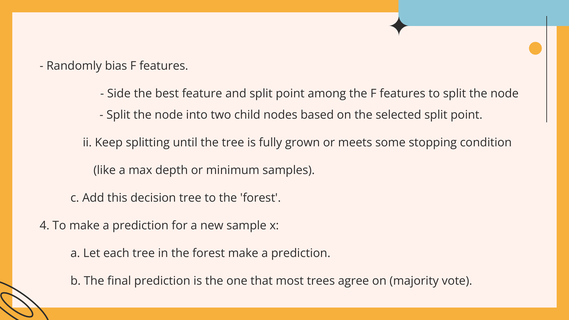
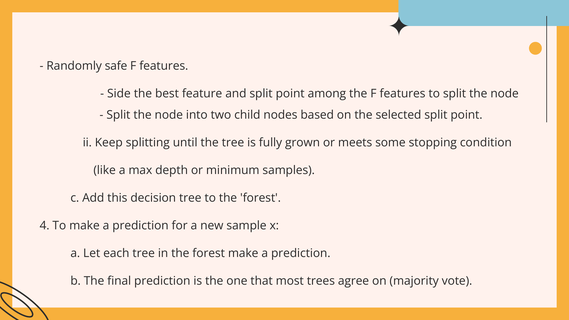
bias: bias -> safe
